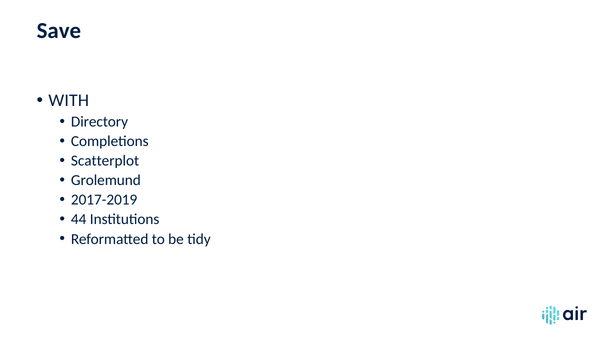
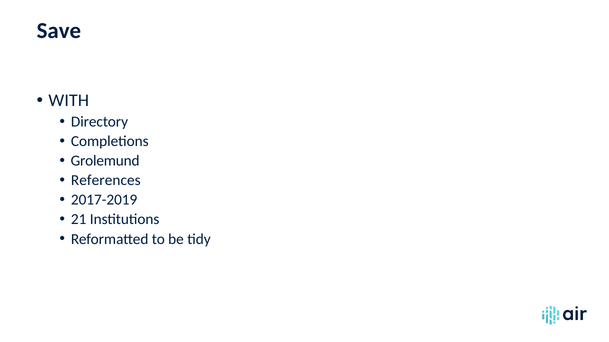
Scatterplot: Scatterplot -> Grolemund
Grolemund: Grolemund -> References
44: 44 -> 21
